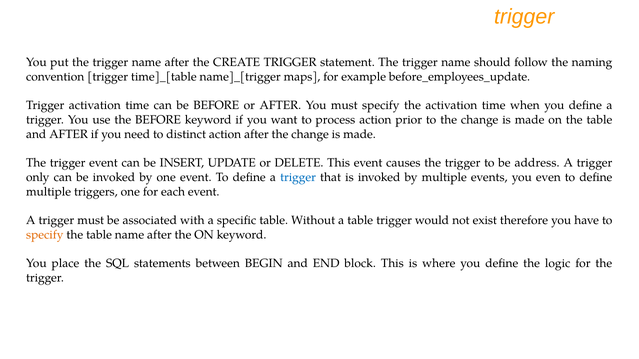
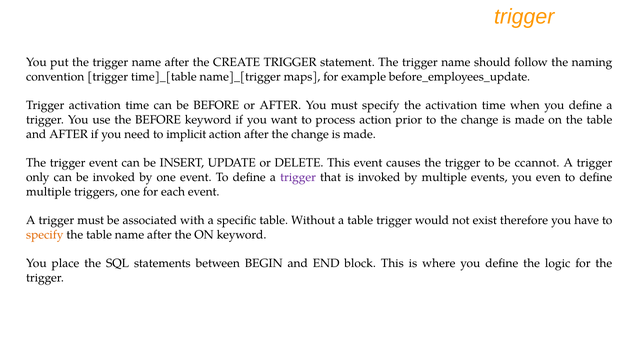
distinct: distinct -> implicit
address: address -> ccannot
trigger at (298, 177) colour: blue -> purple
